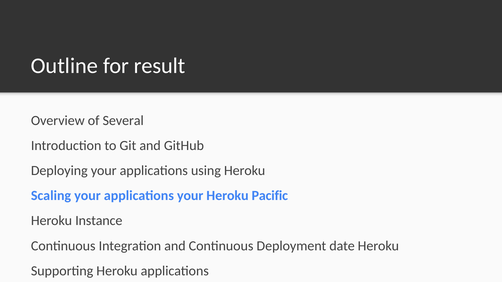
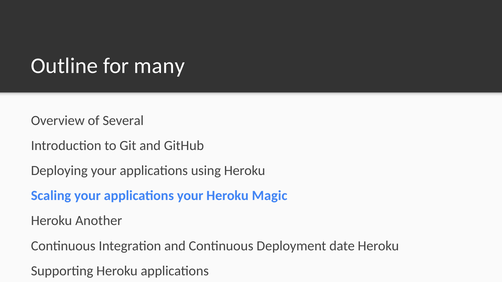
result: result -> many
Pacific: Pacific -> Magic
Instance: Instance -> Another
